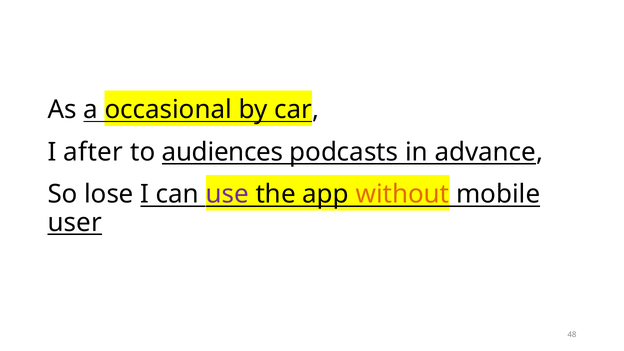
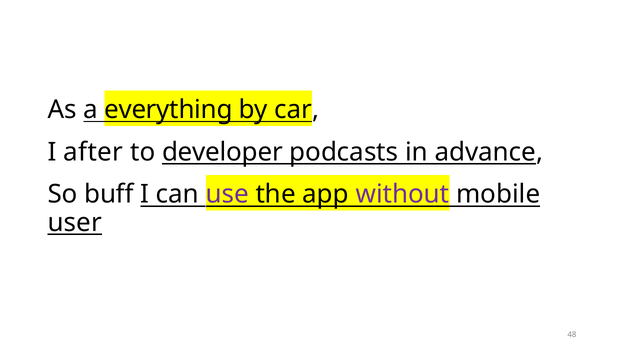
occasional: occasional -> everything
audiences: audiences -> developer
lose: lose -> buff
without colour: orange -> purple
